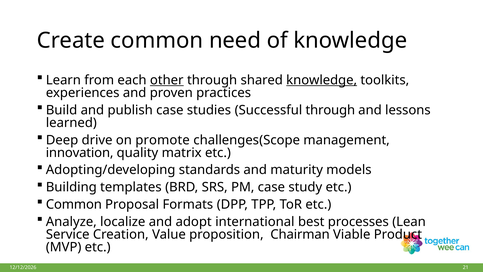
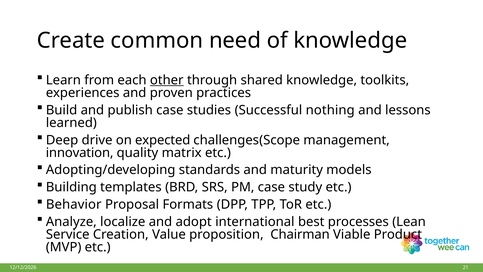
knowledge at (322, 80) underline: present -> none
Successful through: through -> nothing
promote: promote -> expected
Common at (74, 204): Common -> Behavior
